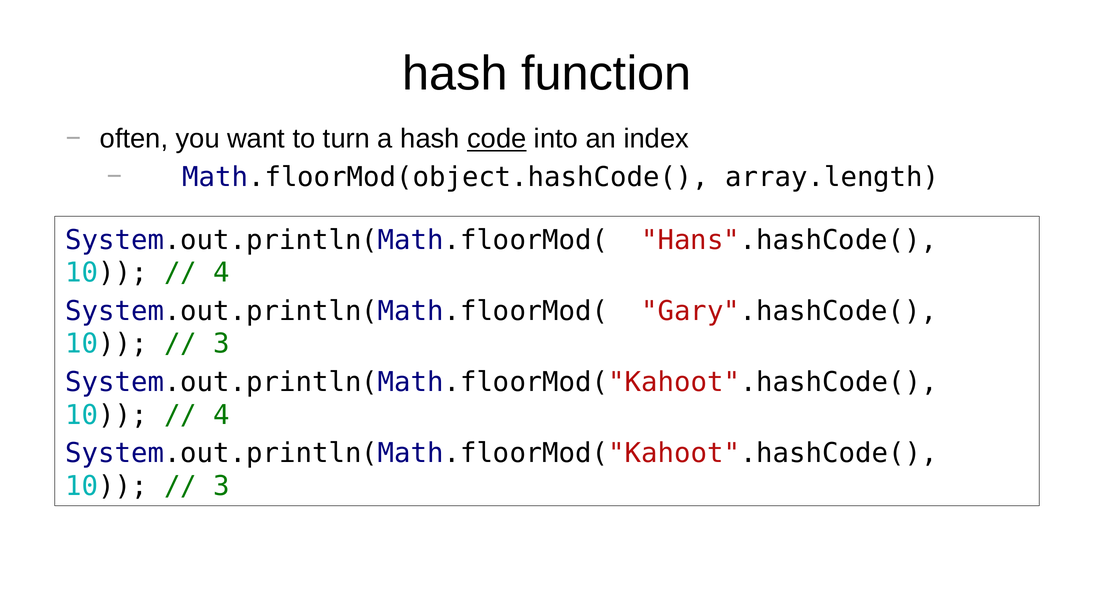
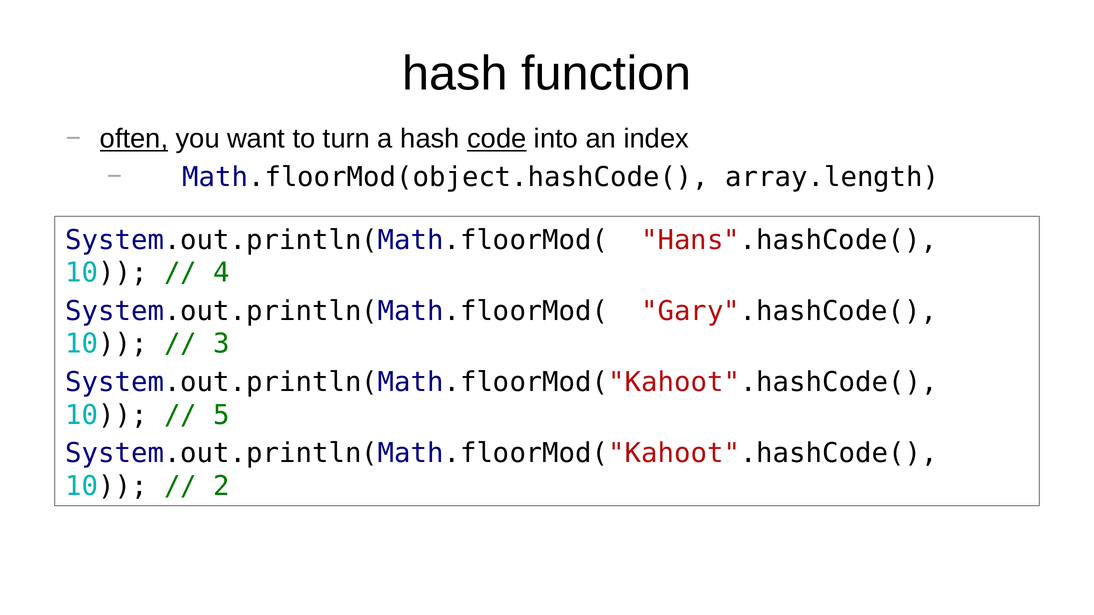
often underline: none -> present
4 at (222, 415): 4 -> 5
3 at (222, 486): 3 -> 2
